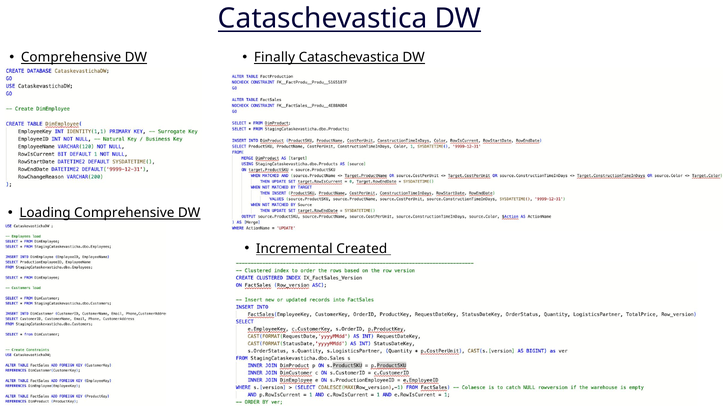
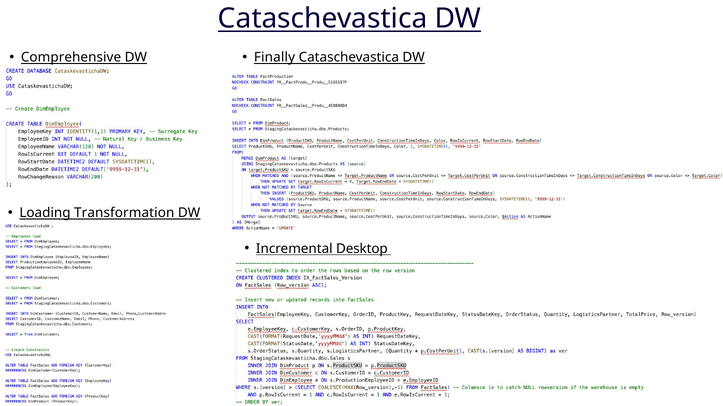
Loading Comprehensive: Comprehensive -> Transformation
Created: Created -> Desktop
